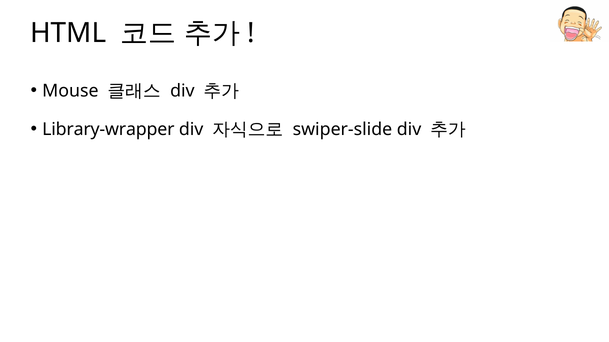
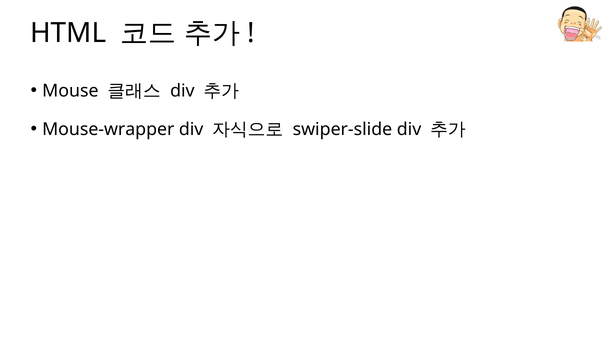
Library-wrapper: Library-wrapper -> Mouse-wrapper
